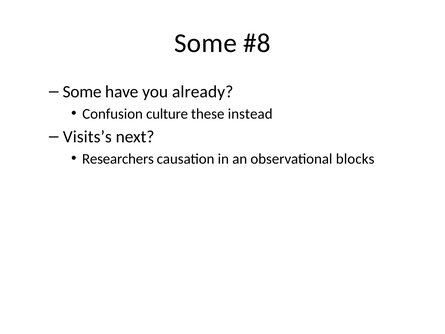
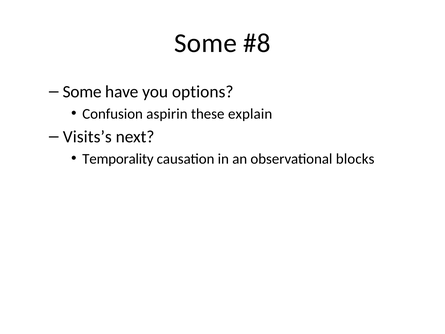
already: already -> options
culture: culture -> aspirin
instead: instead -> explain
Researchers: Researchers -> Temporality
